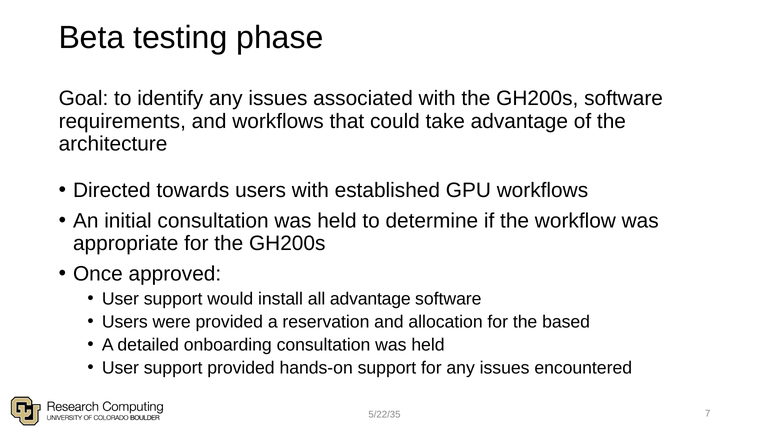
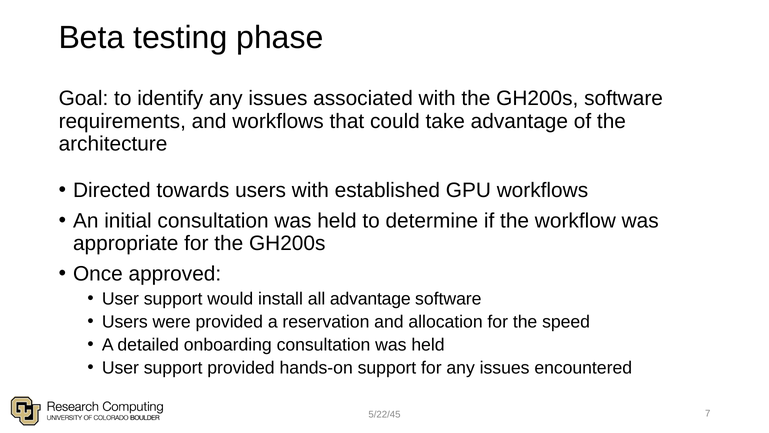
based: based -> speed
5/22/35: 5/22/35 -> 5/22/45
